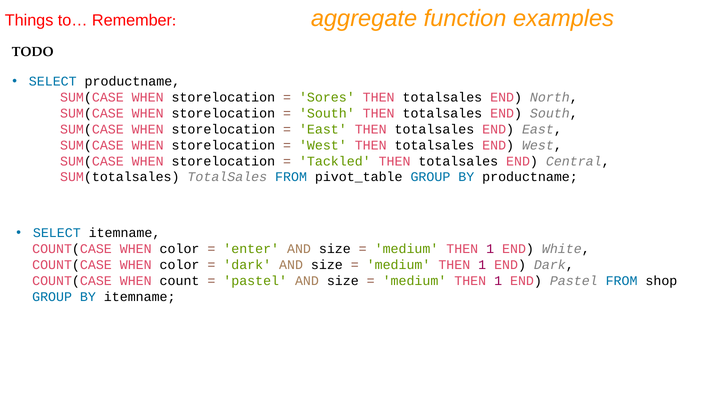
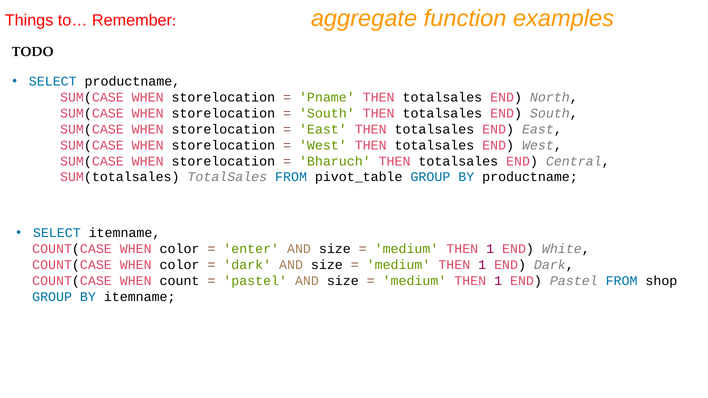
Sores: Sores -> Pname
Tackled: Tackled -> Bharuch
